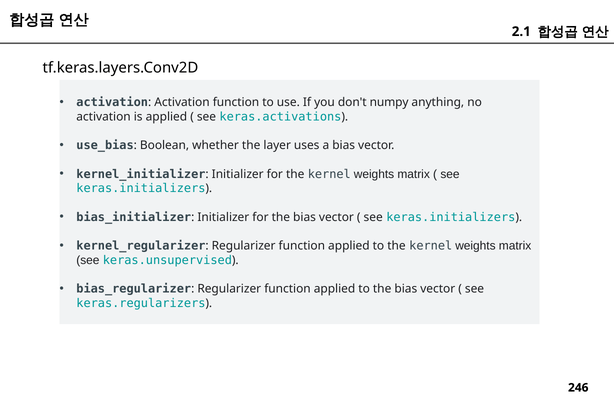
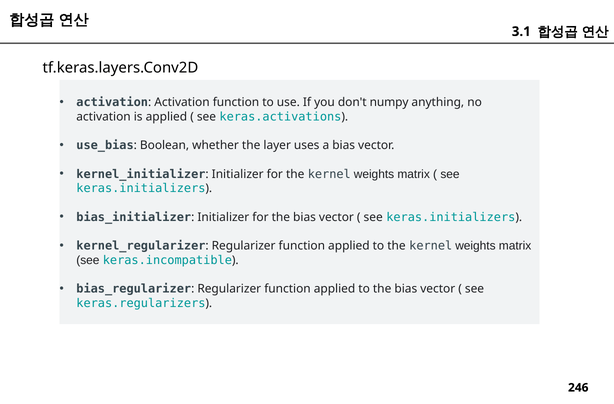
2.1: 2.1 -> 3.1
keras.unsupervised: keras.unsupervised -> keras.incompatible
